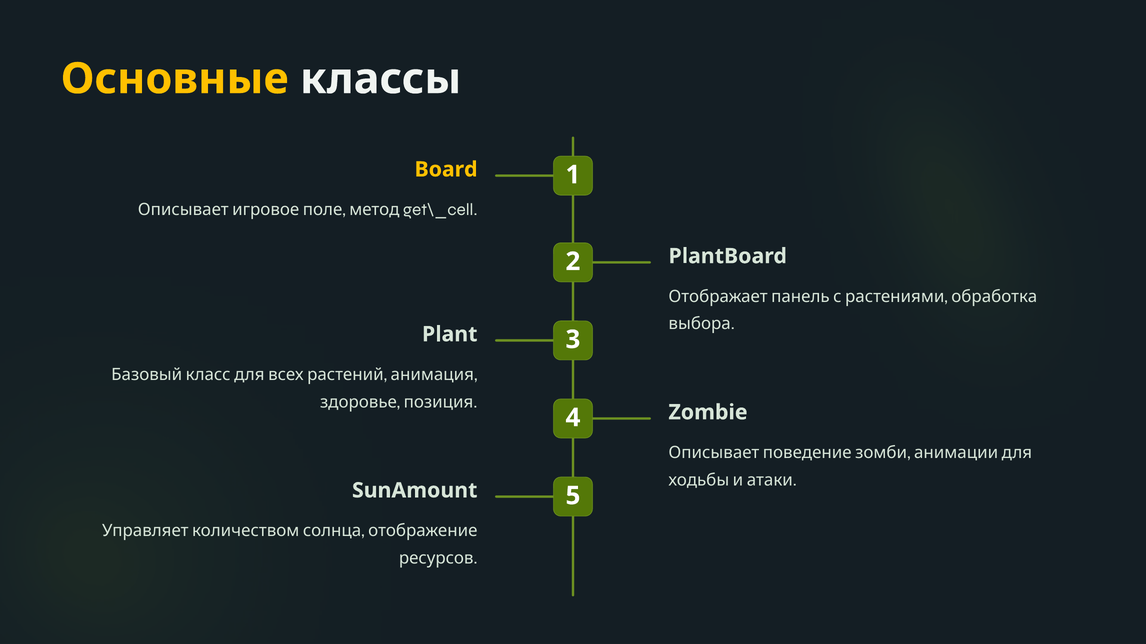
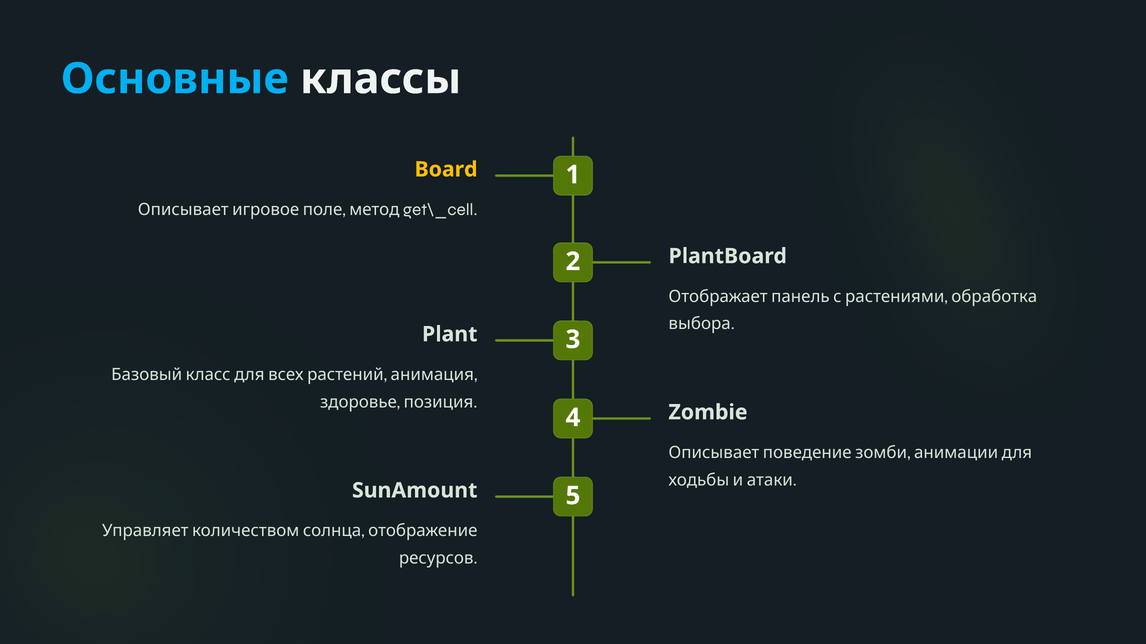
Основные colour: yellow -> light blue
